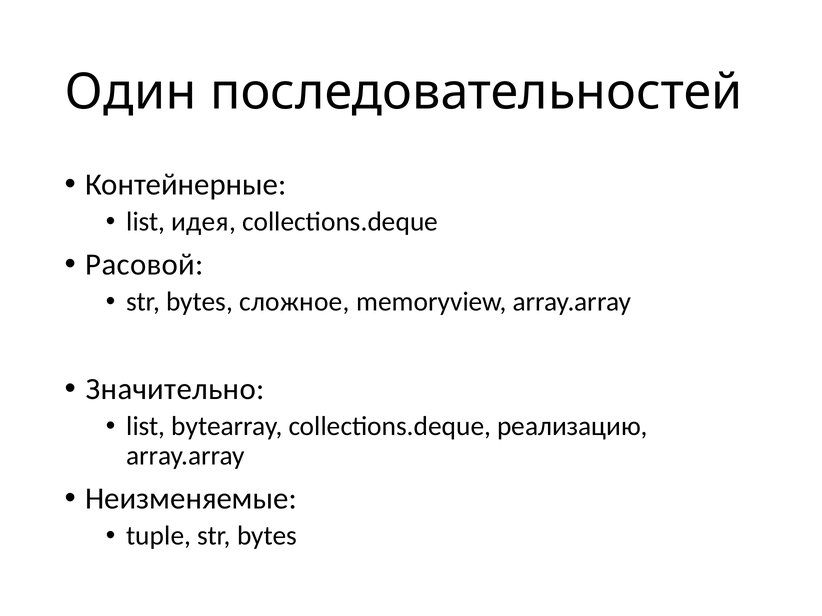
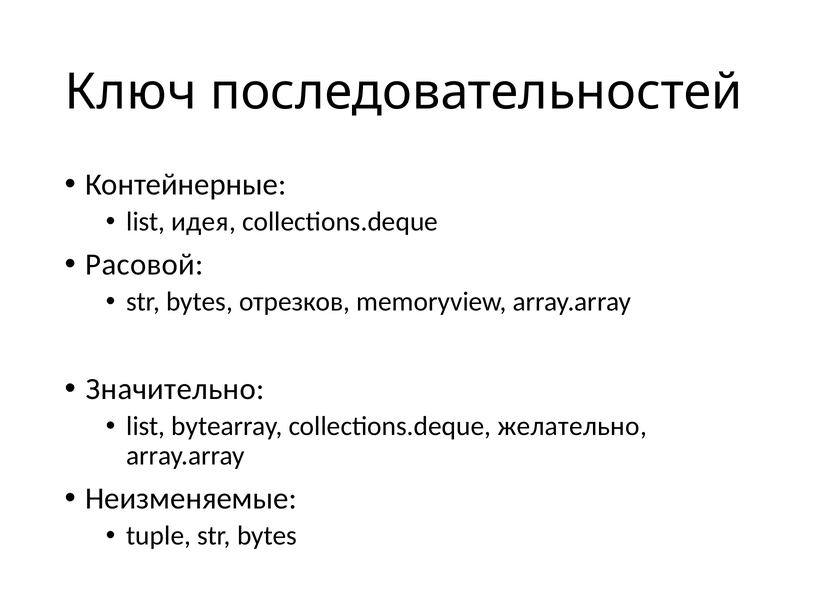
Один: Один -> Ключ
сложное: сложное -> отрезков
реализацию: реализацию -> желательно
